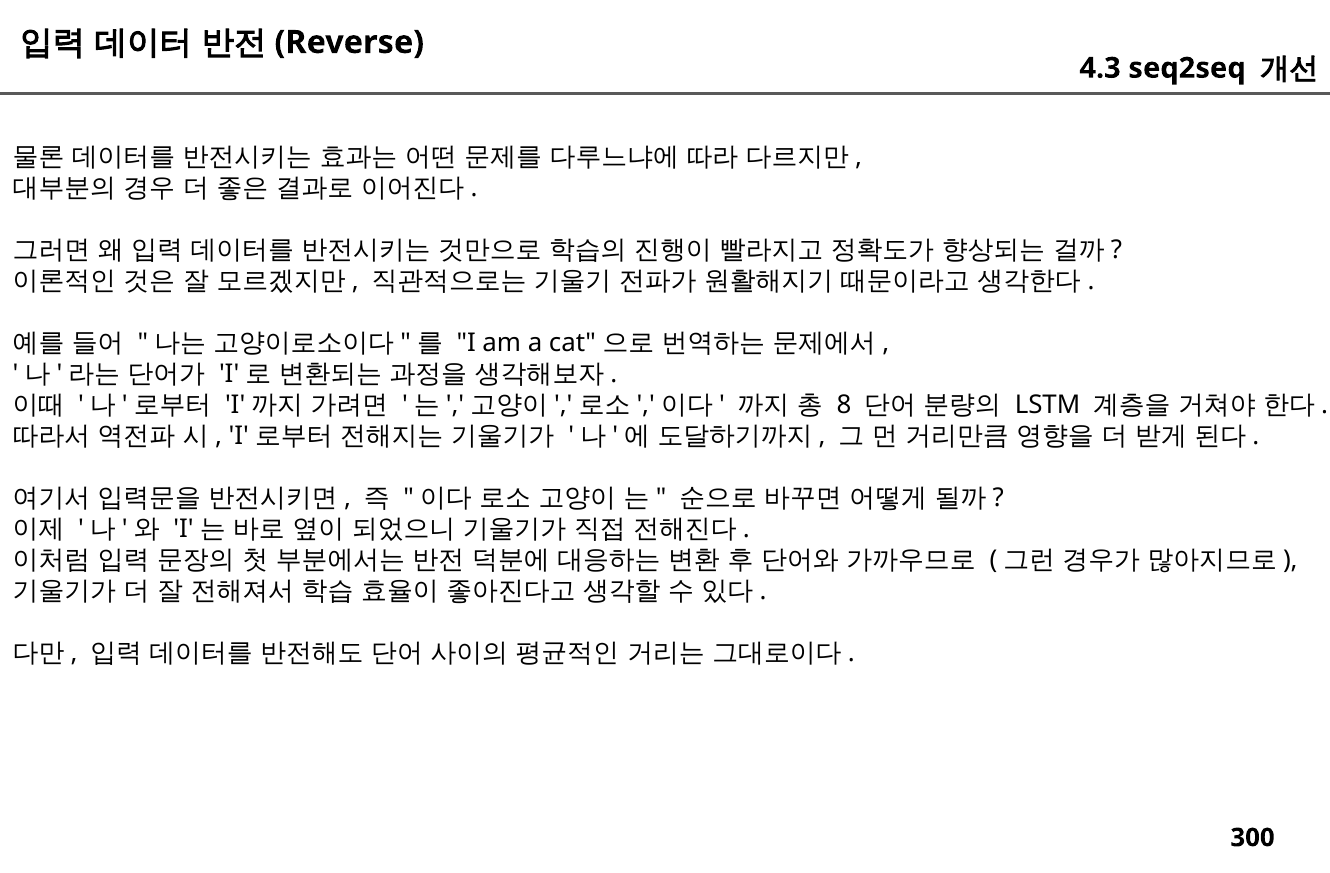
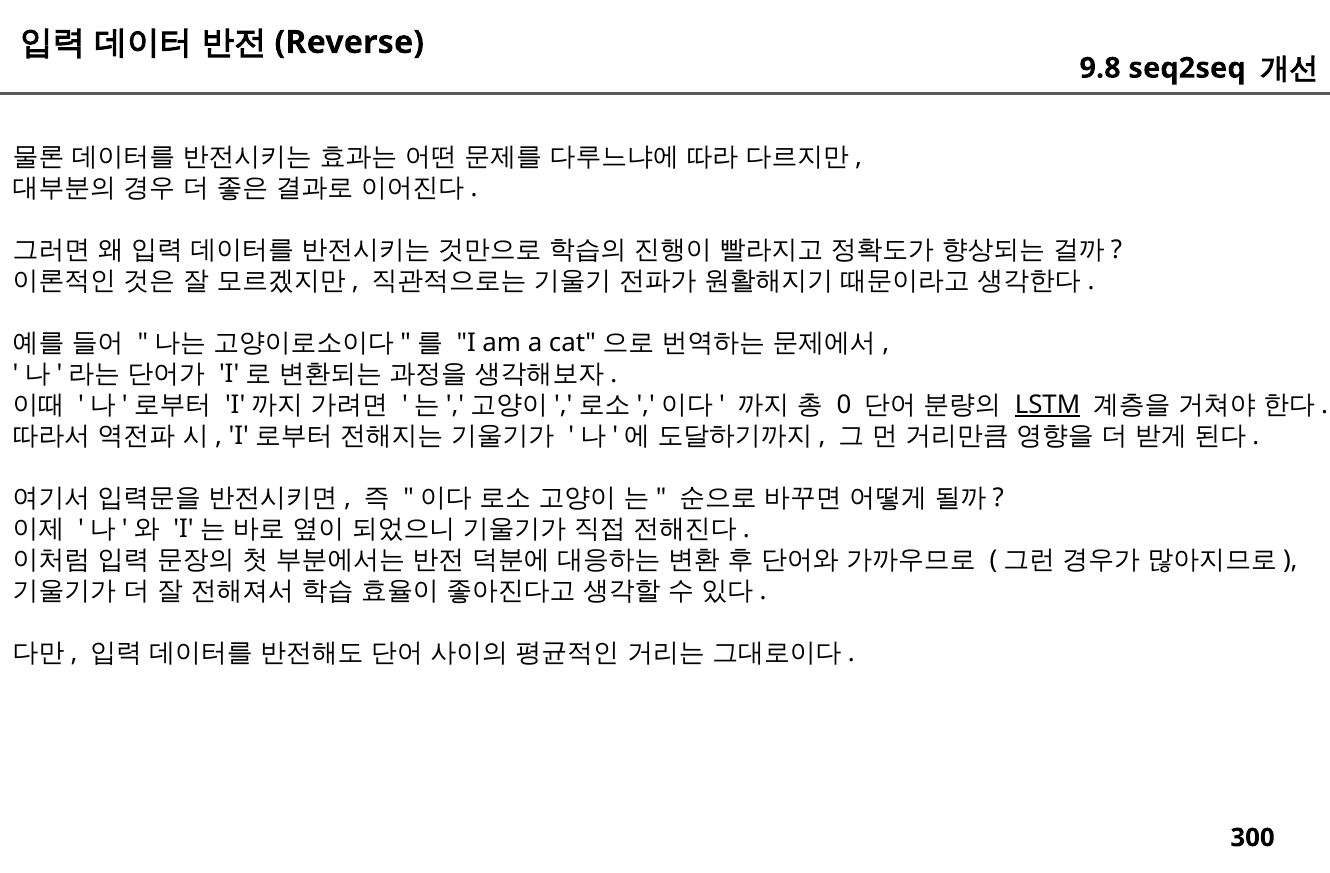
4.3: 4.3 -> 9.8
8: 8 -> 0
LSTM underline: none -> present
